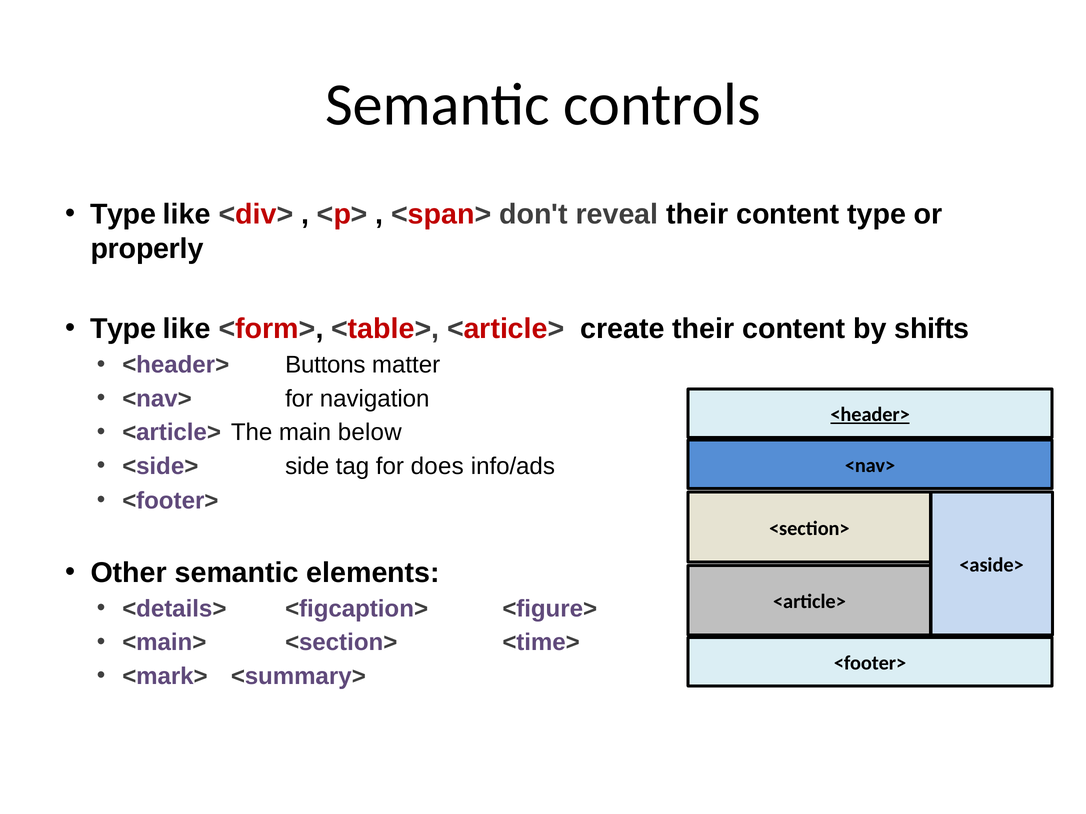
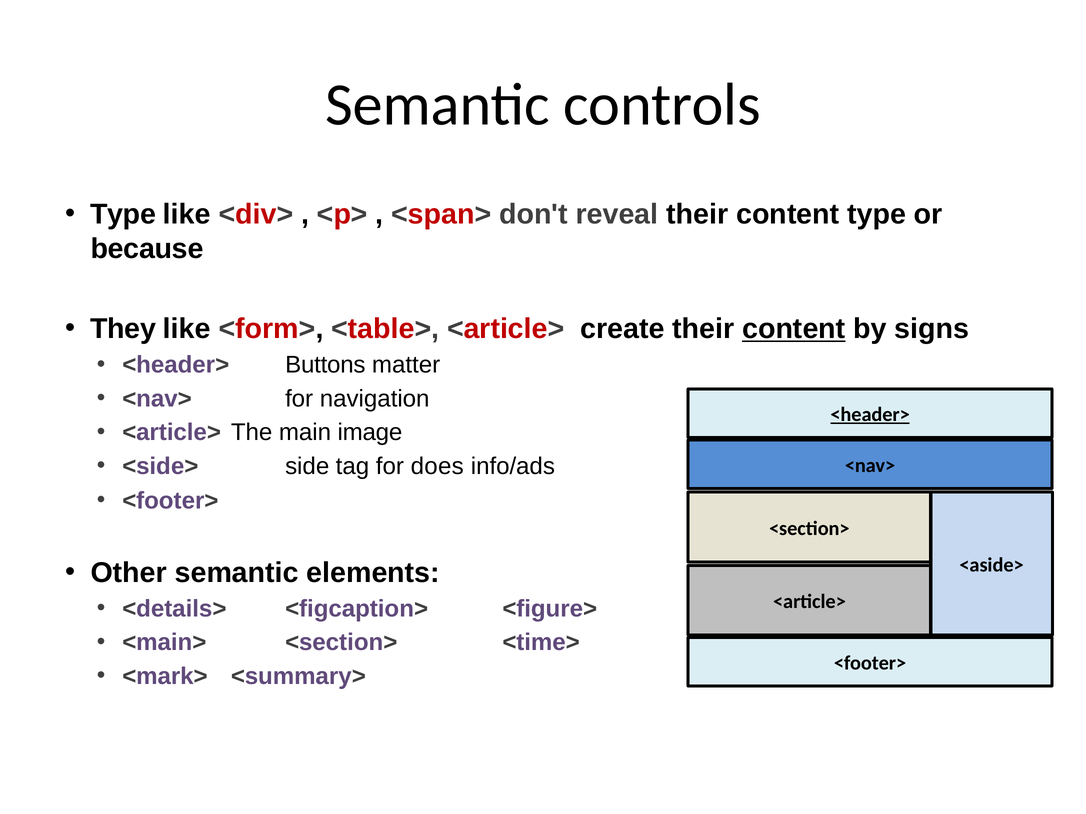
properly: properly -> because
Type at (123, 329): Type -> They
content at (794, 329) underline: none -> present
shifts: shifts -> signs
below: below -> image
